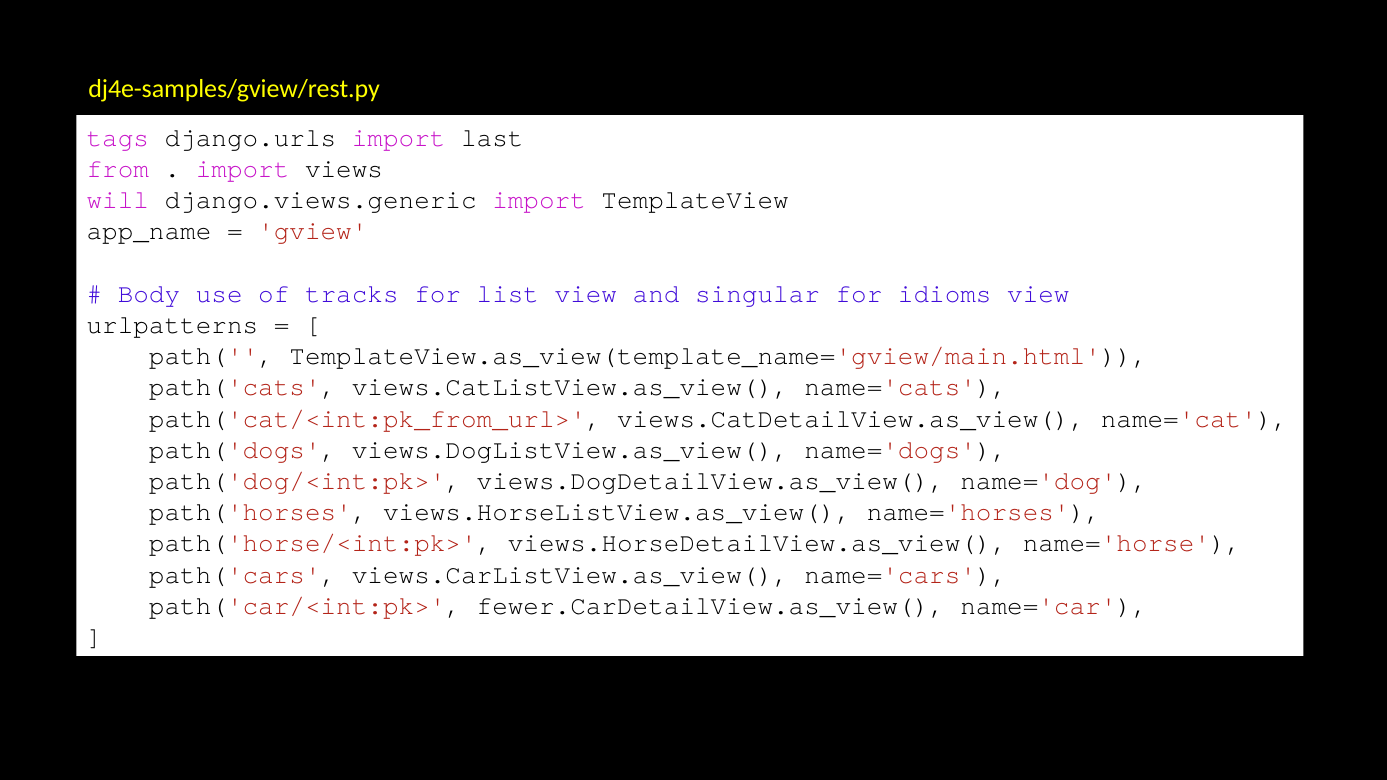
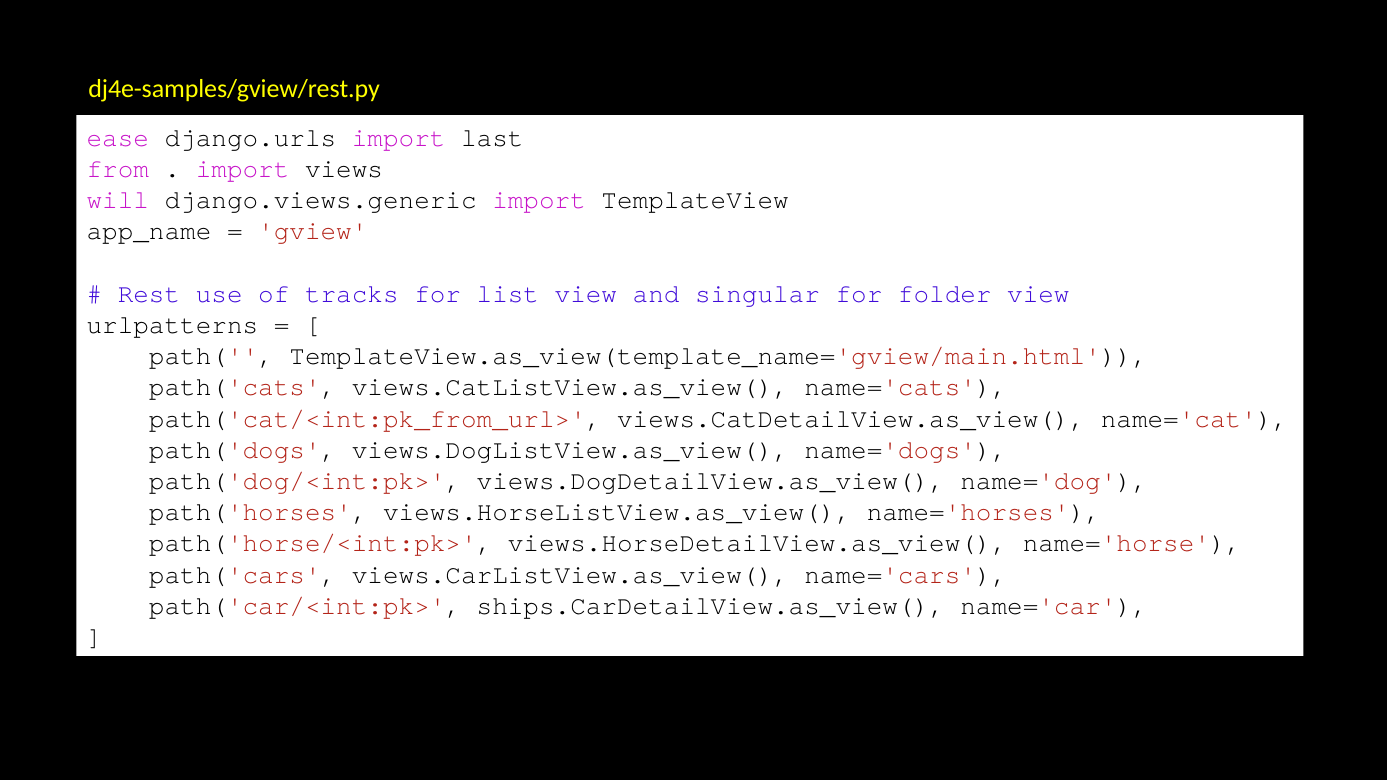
tags: tags -> ease
Body: Body -> Rest
idioms: idioms -> folder
fewer.CarDetailView.as_view(: fewer.CarDetailView.as_view( -> ships.CarDetailView.as_view(
